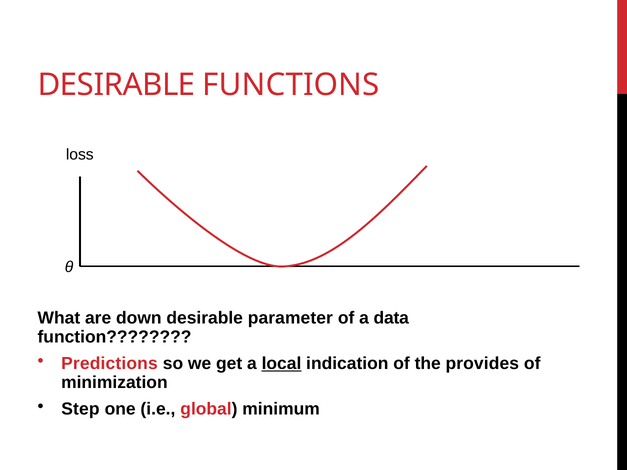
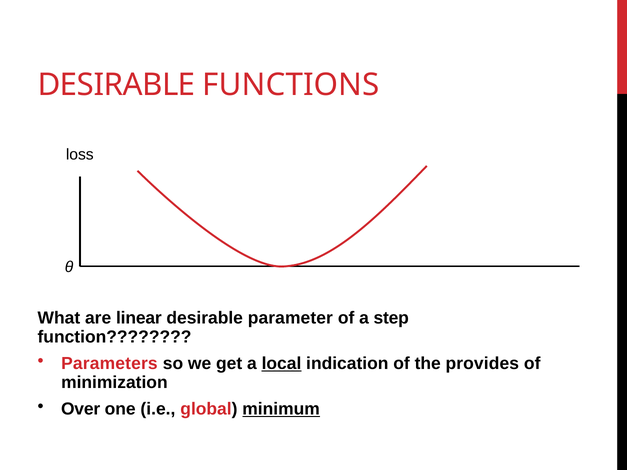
down: down -> linear
data: data -> step
Predictions: Predictions -> Parameters
Step: Step -> Over
minimum underline: none -> present
